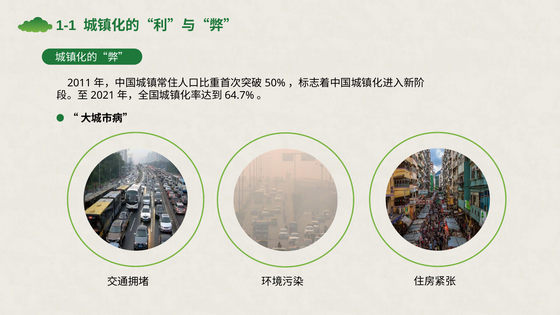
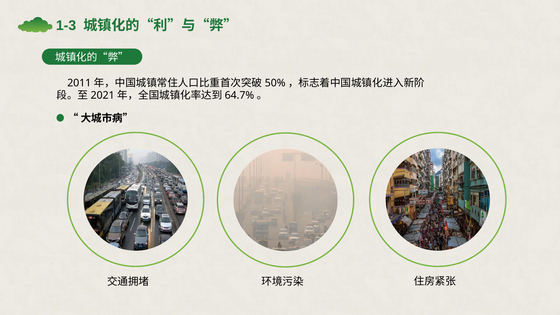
1-1: 1-1 -> 1-3
